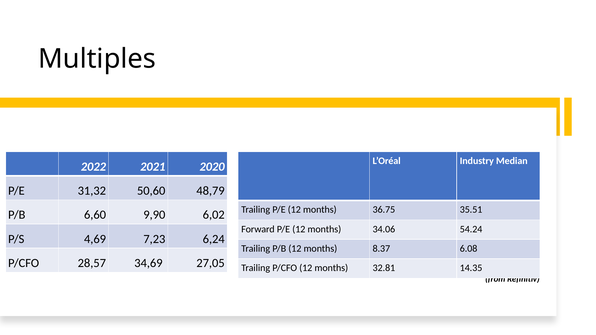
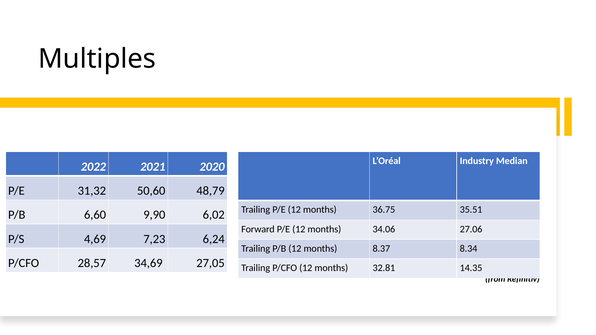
54.24: 54.24 -> 27.06
6.08: 6.08 -> 8.34
